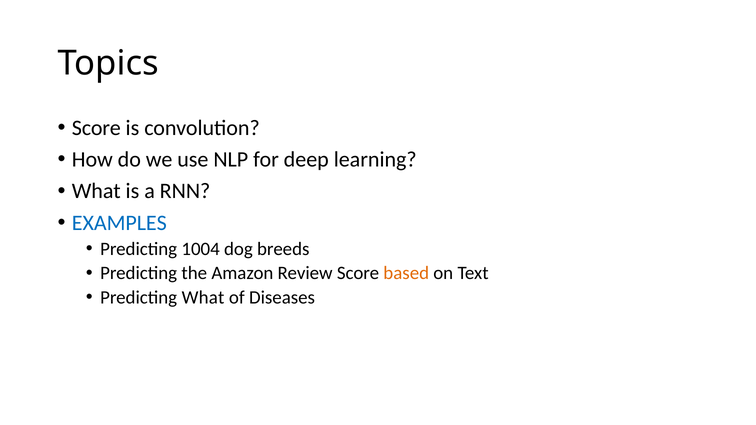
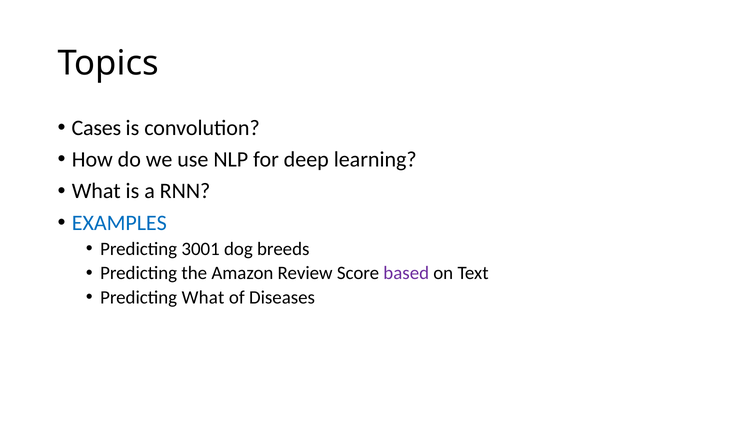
Score at (96, 128): Score -> Cases
1004: 1004 -> 3001
based colour: orange -> purple
